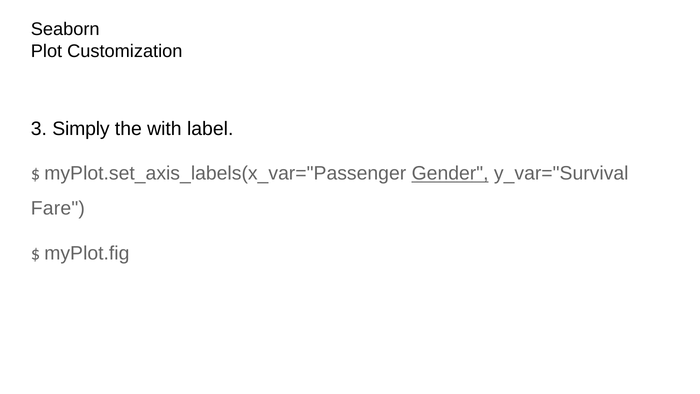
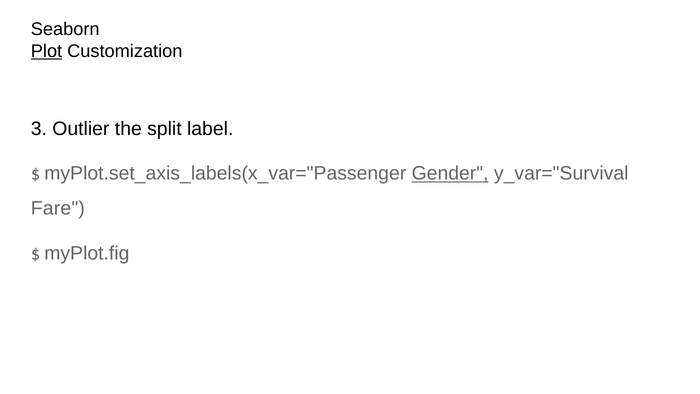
Plot underline: none -> present
Simply: Simply -> Outlier
with: with -> split
